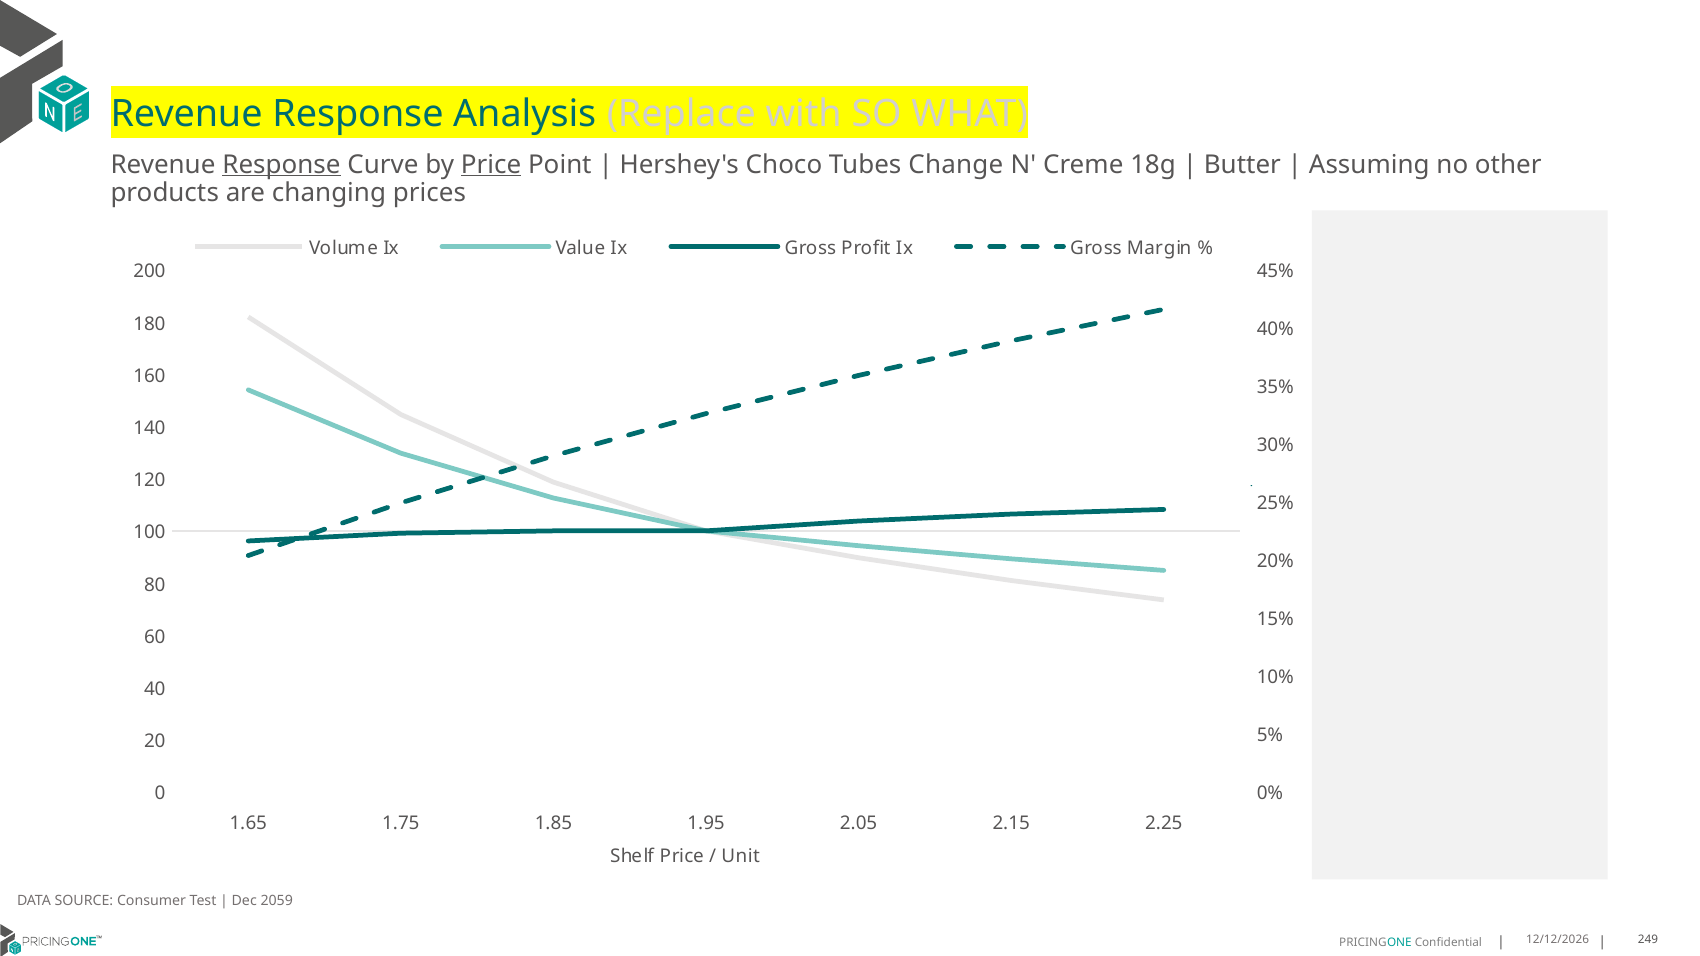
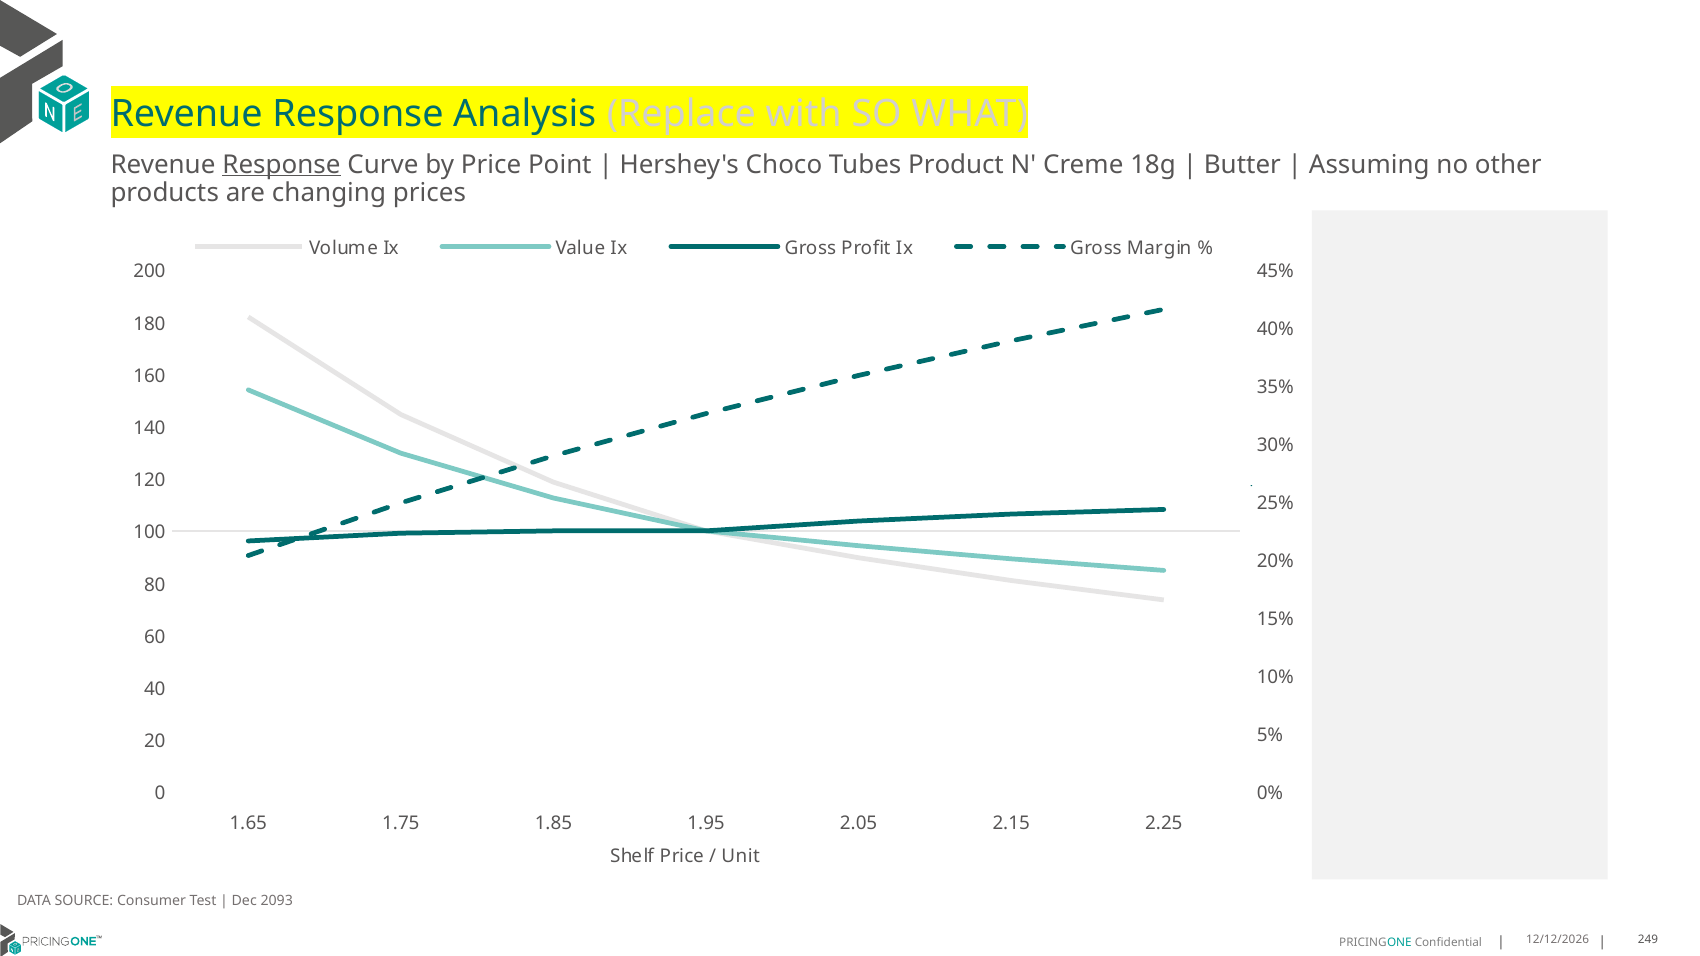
Price at (491, 165) underline: present -> none
Change: Change -> Product
2059: 2059 -> 2093
